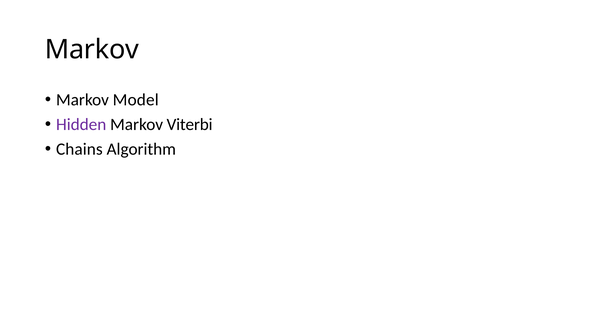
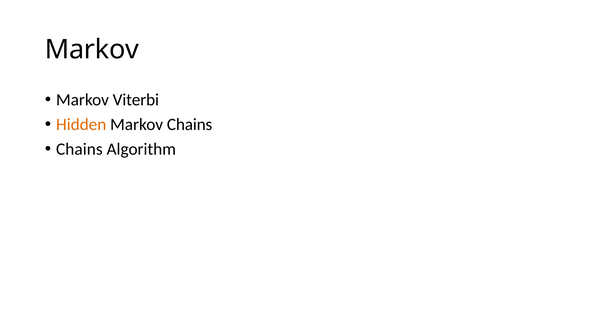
Model: Model -> Viterbi
Hidden colour: purple -> orange
Markov Viterbi: Viterbi -> Chains
